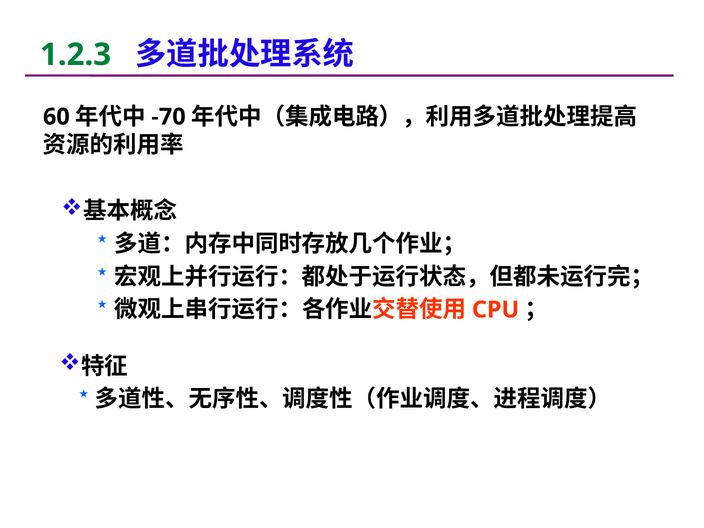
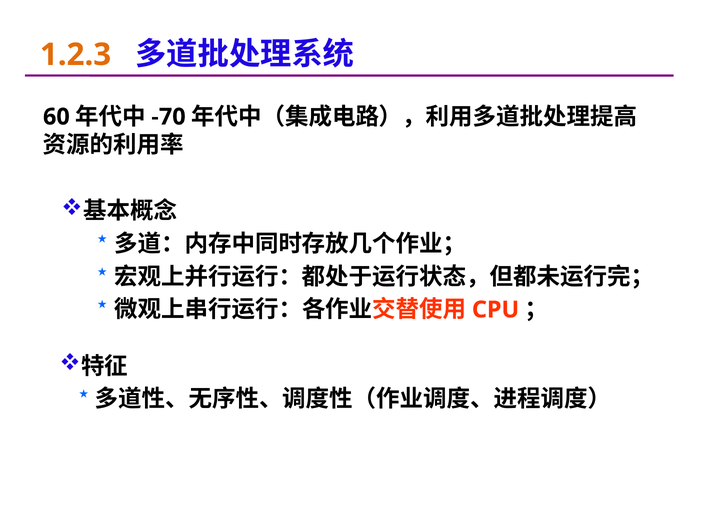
1.2.3 colour: green -> orange
